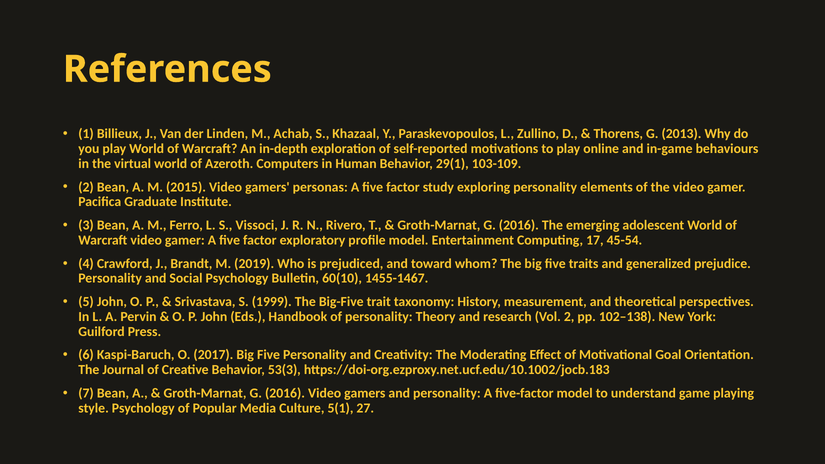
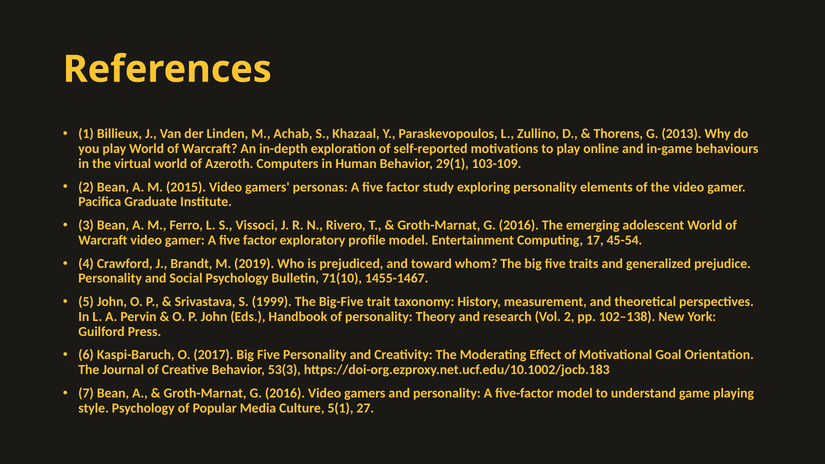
60(10: 60(10 -> 71(10
